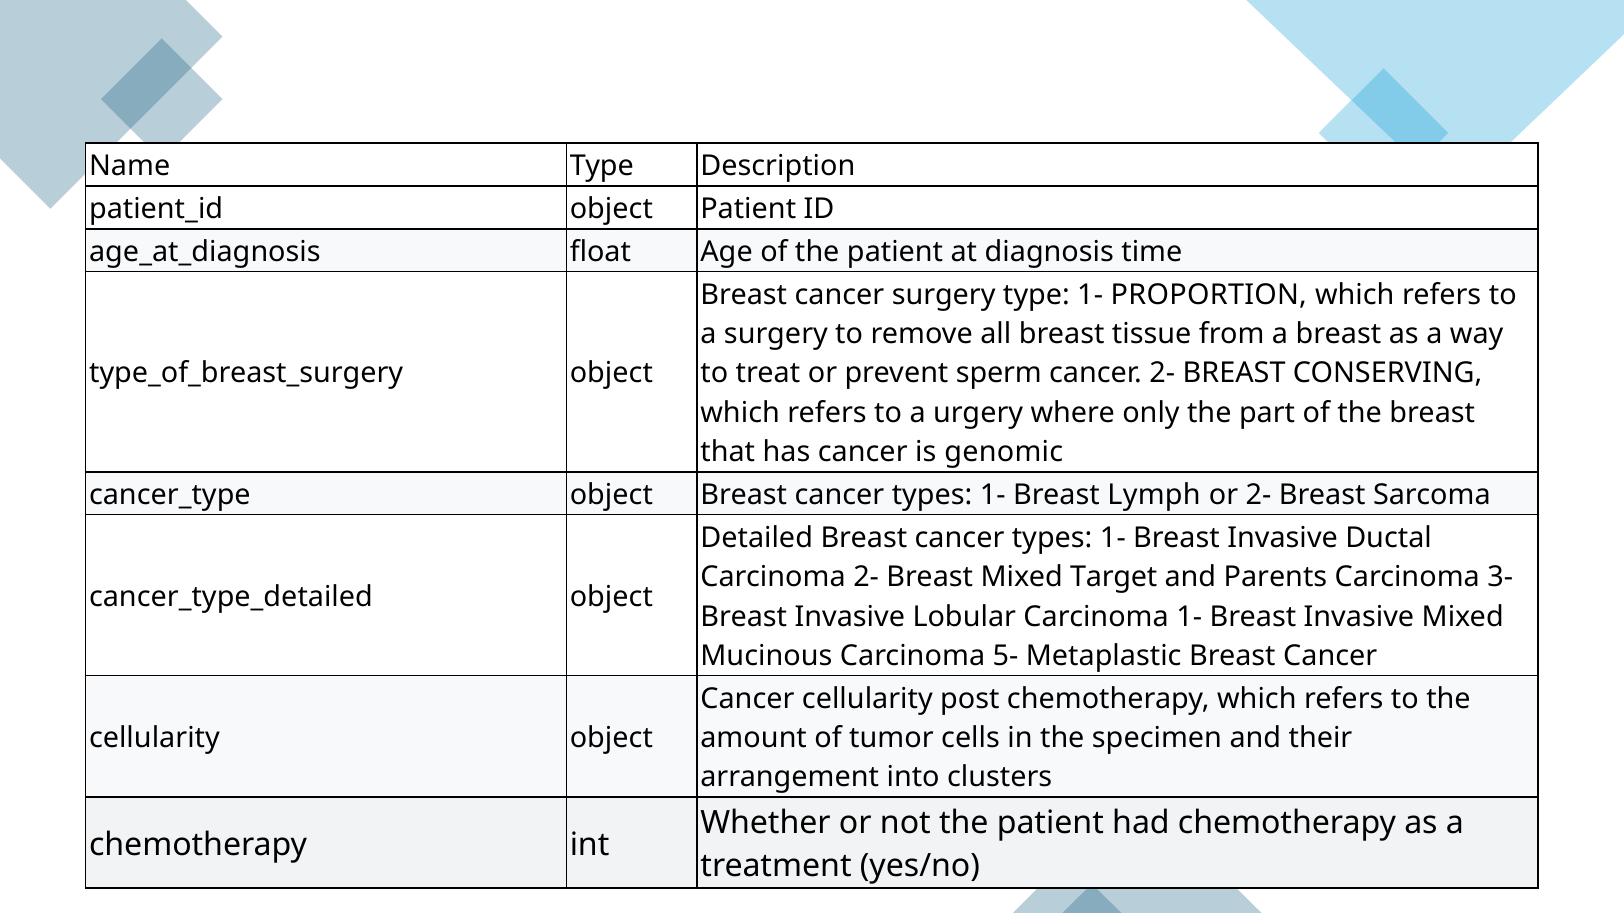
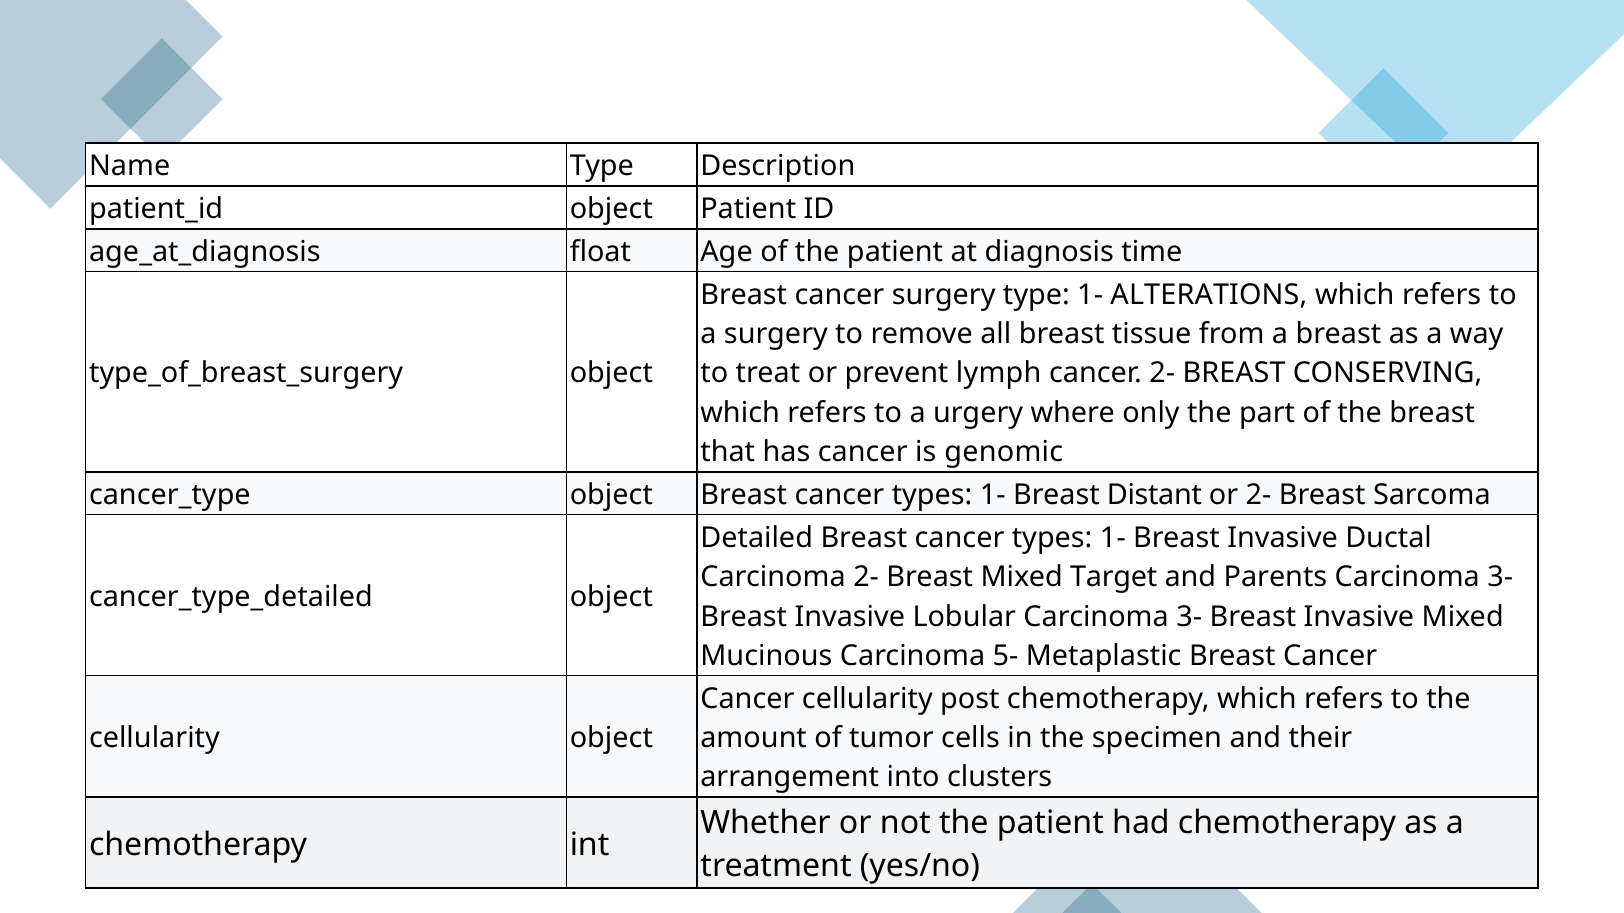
PROPORTION: PROPORTION -> ALTERATIONS
sperm: sperm -> lymph
Lymph: Lymph -> Distant
Lobular Carcinoma 1-: 1- -> 3-
